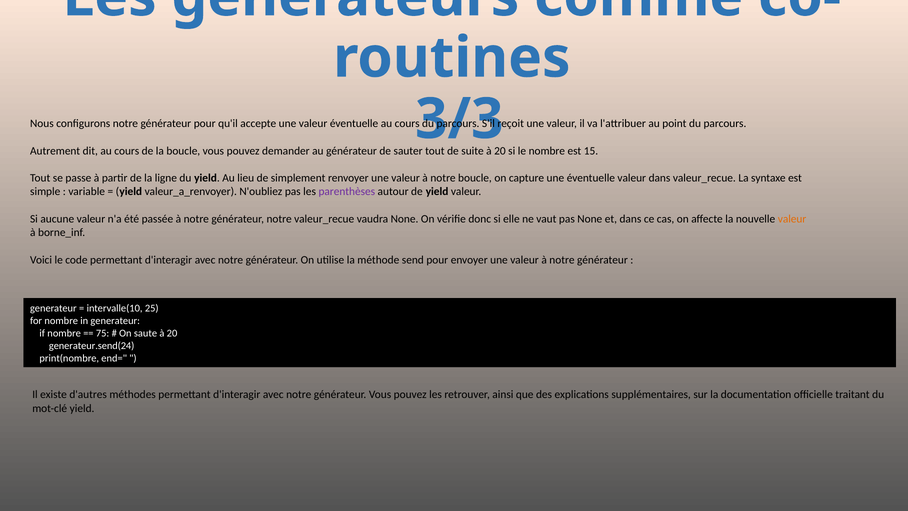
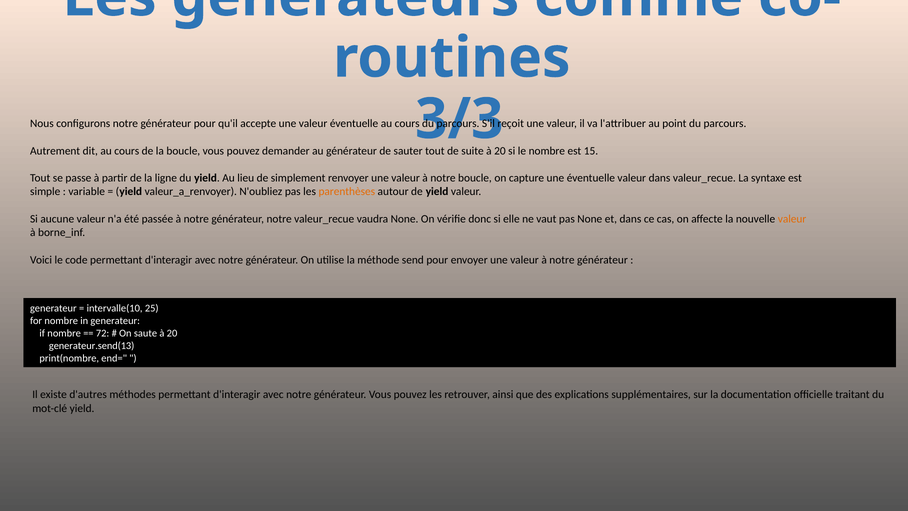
parenthèses colour: purple -> orange
75: 75 -> 72
generateur.send(24: generateur.send(24 -> generateur.send(13
